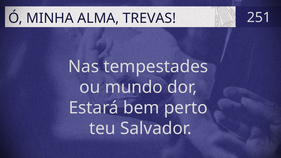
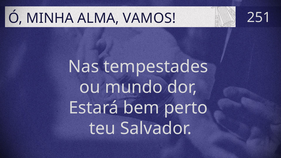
TREVAS: TREVAS -> VAMOS
